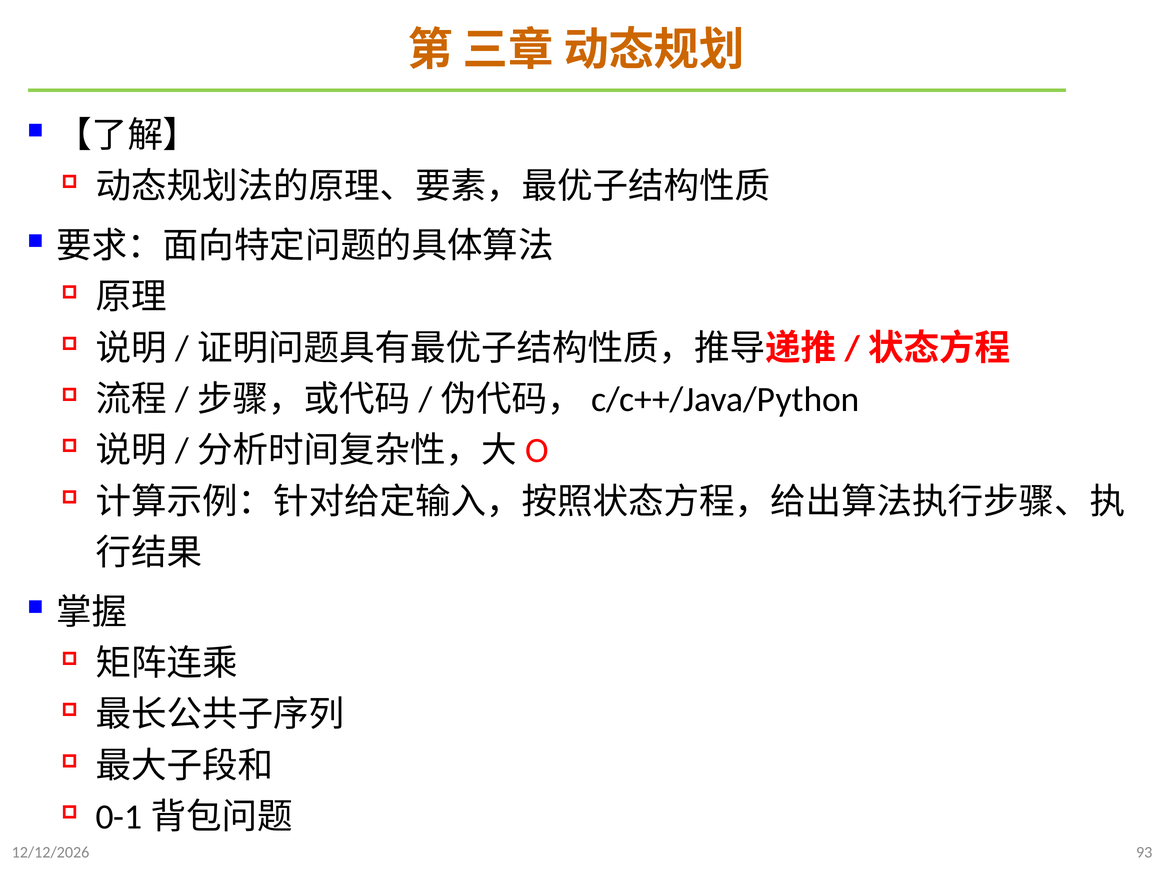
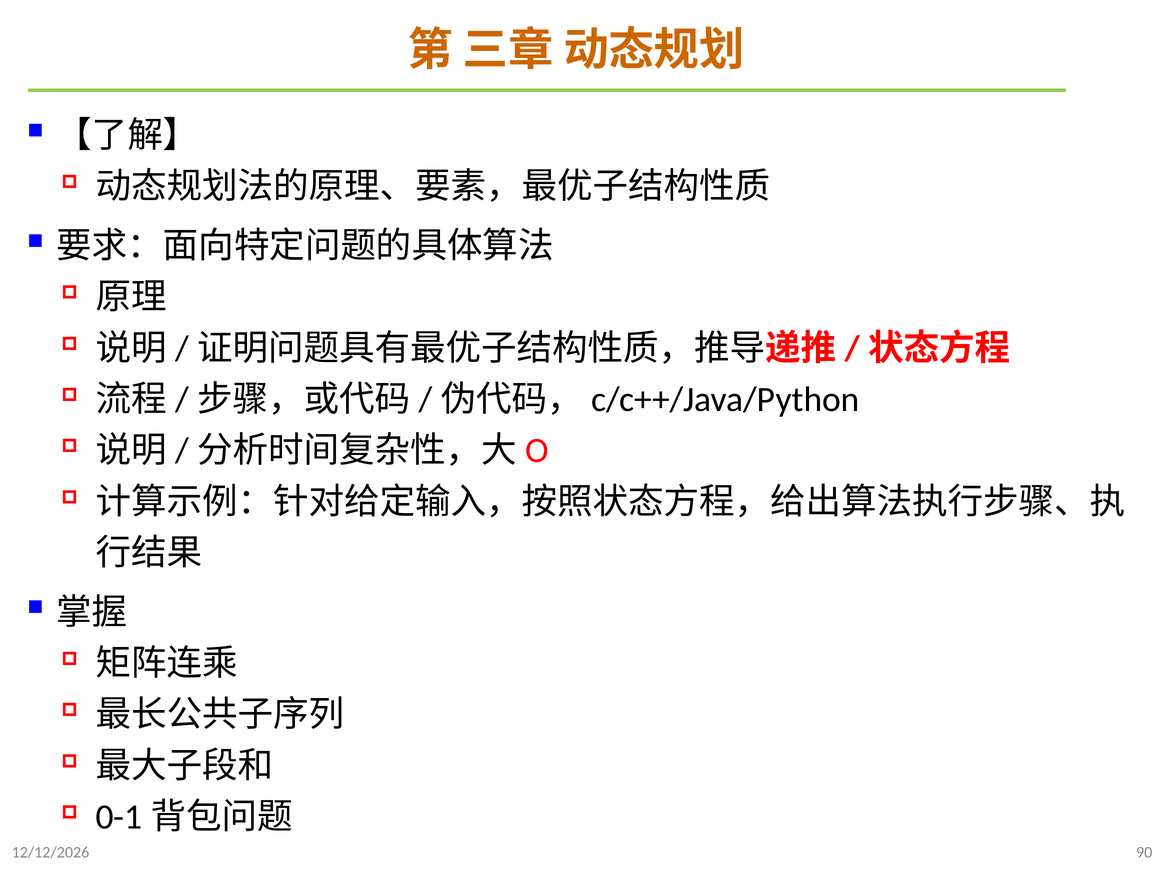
93: 93 -> 90
